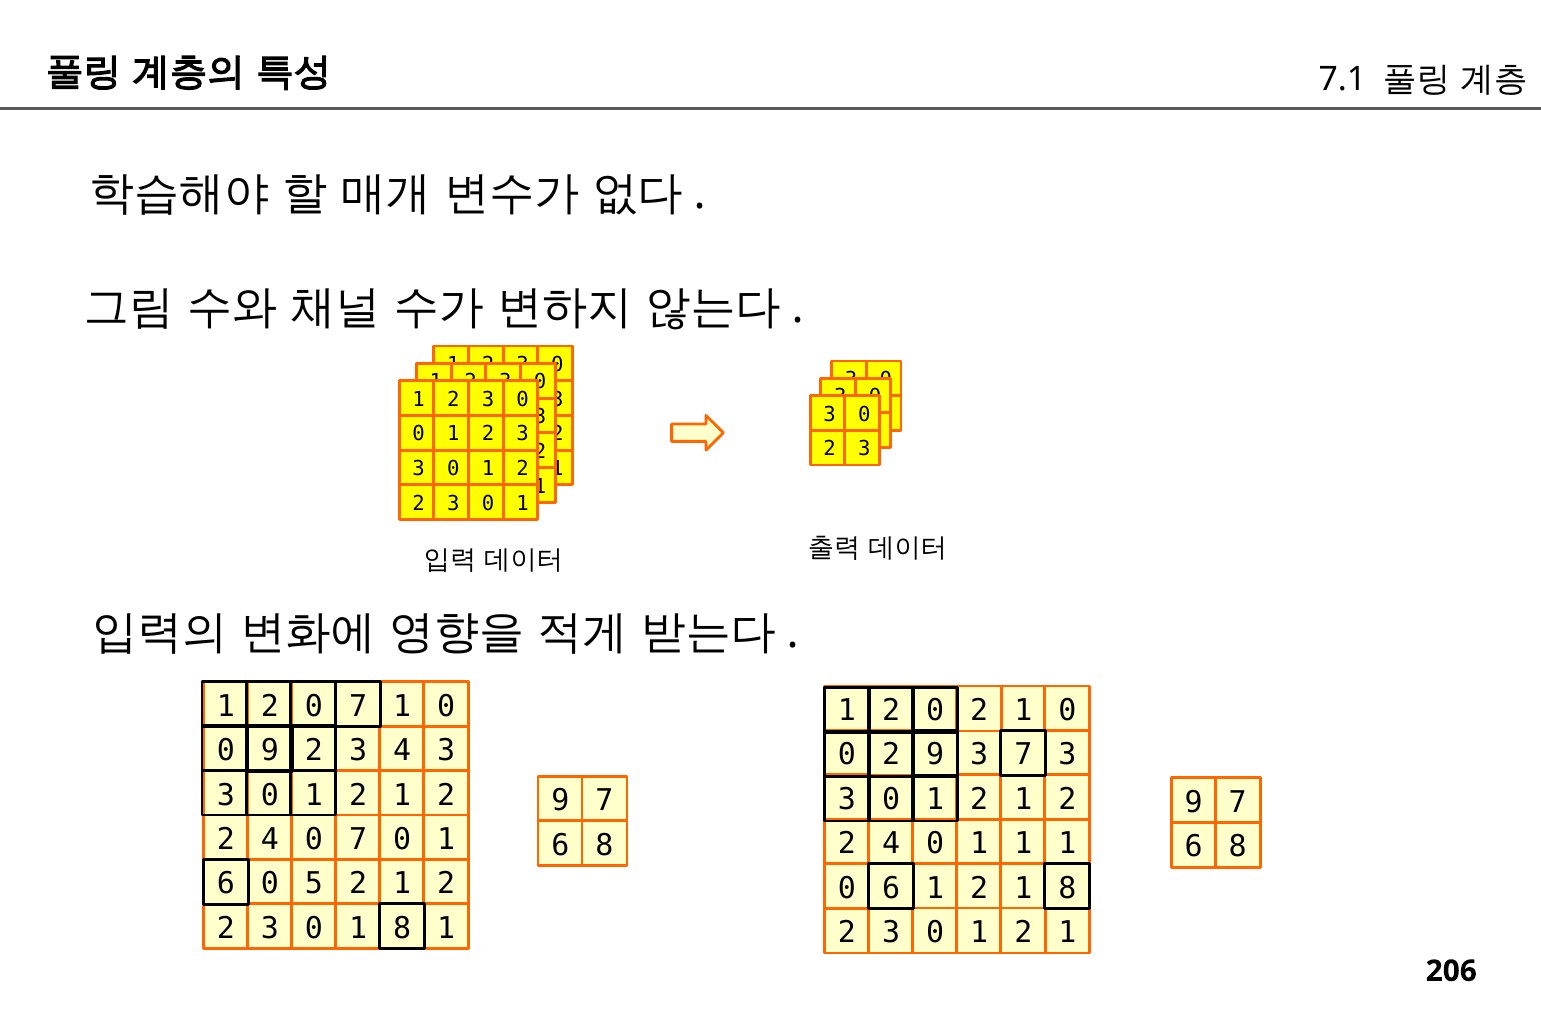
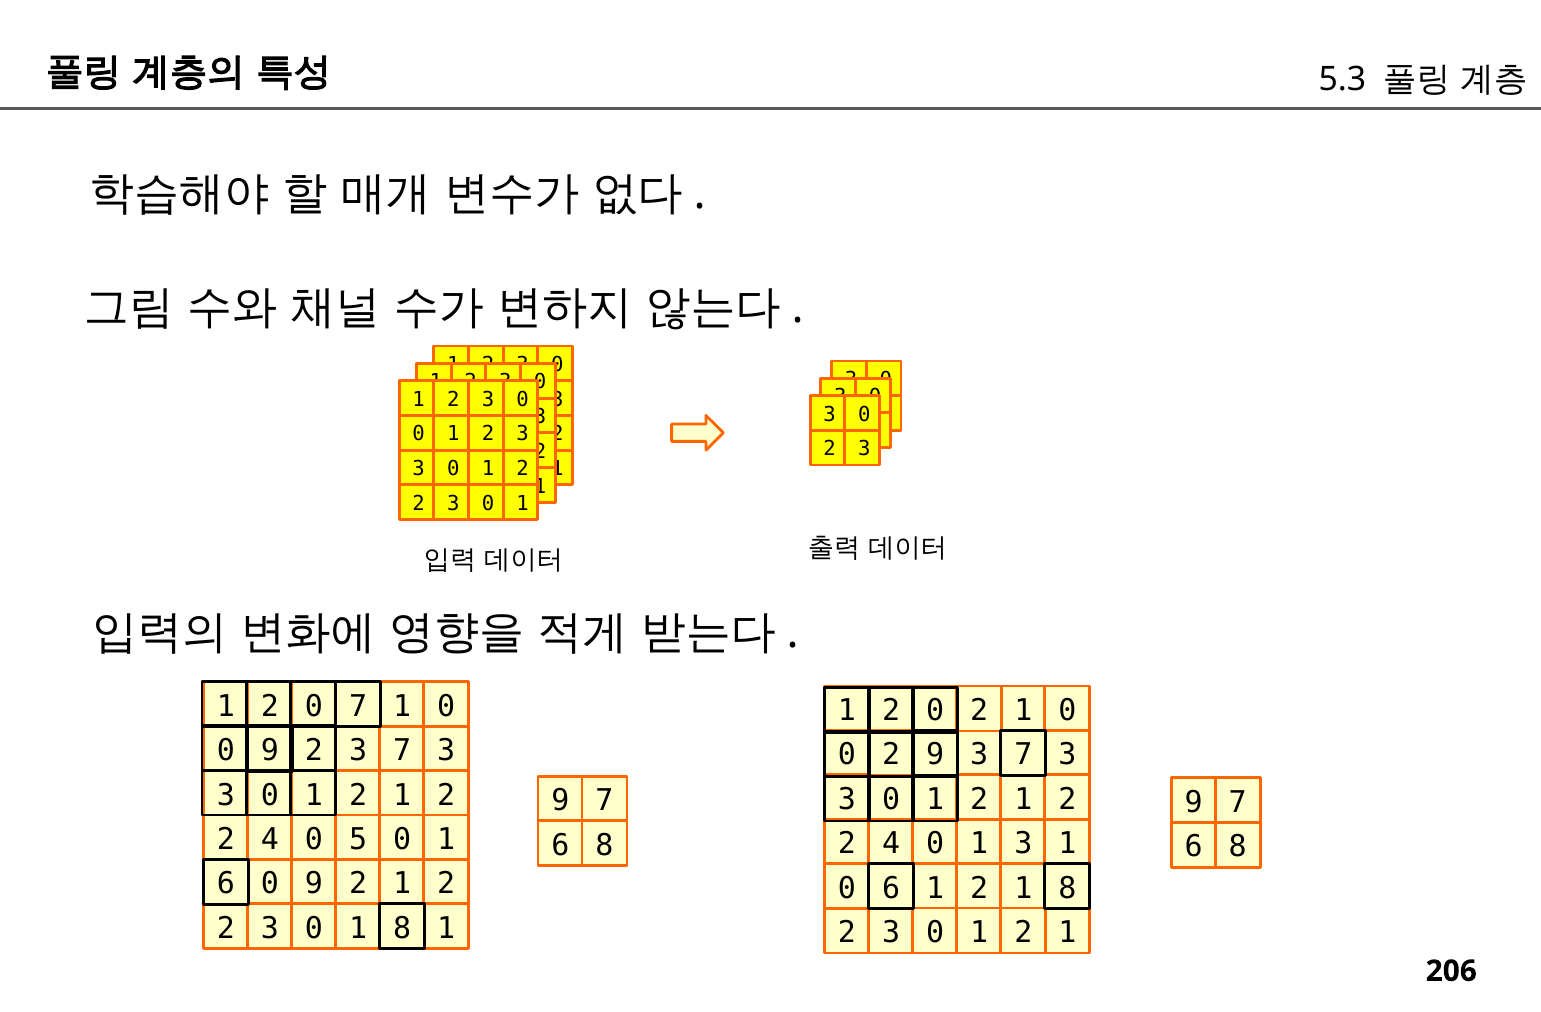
7.1: 7.1 -> 5.3
3 4: 4 -> 7
0 7: 7 -> 5
4 0 1 1: 1 -> 3
0 5: 5 -> 9
